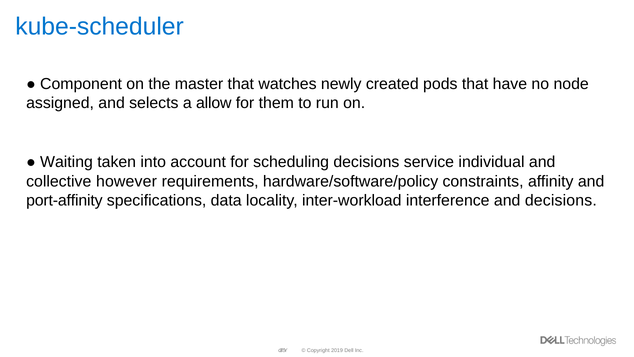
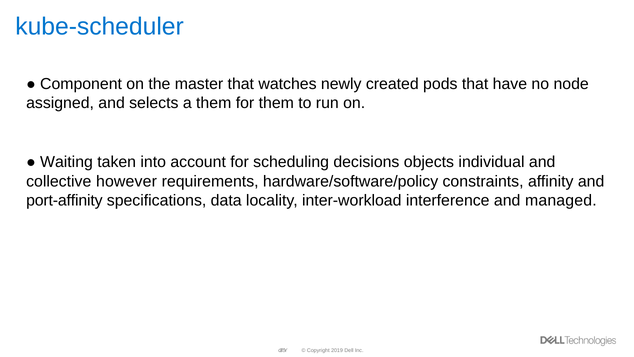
a allow: allow -> them
service: service -> objects
and decisions: decisions -> managed
